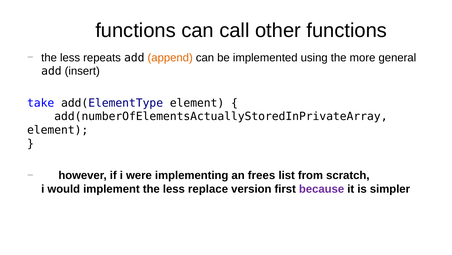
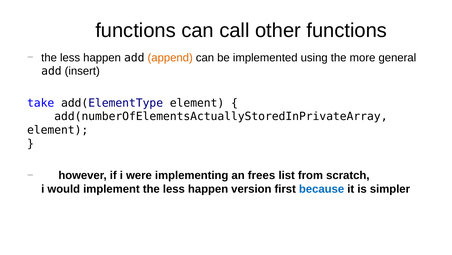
repeats at (102, 57): repeats -> happen
implement the less replace: replace -> happen
because colour: purple -> blue
